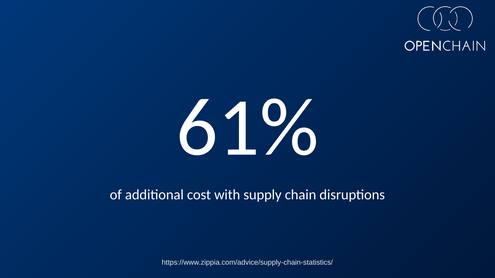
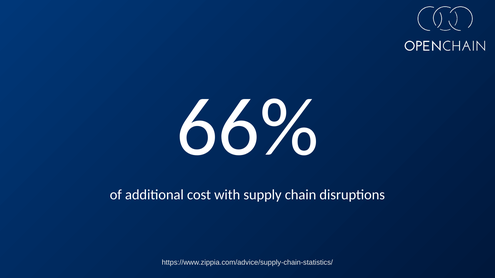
61%: 61% -> 66%
